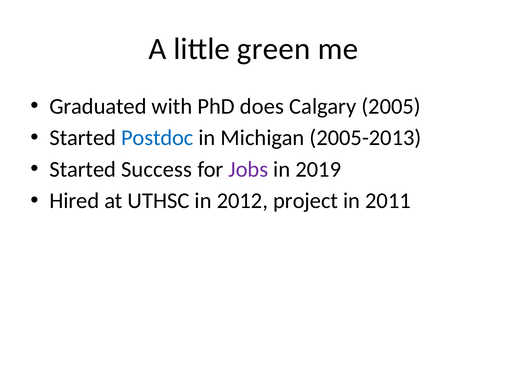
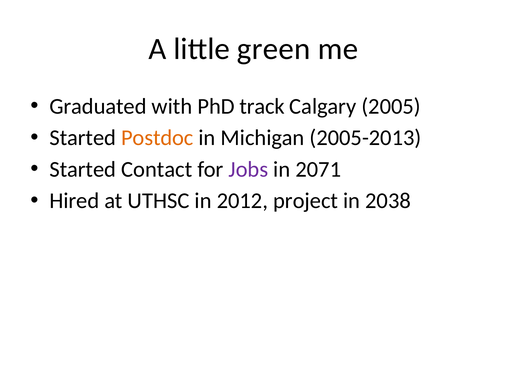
does: does -> track
Postdoc colour: blue -> orange
Success: Success -> Contact
2019: 2019 -> 2071
2011: 2011 -> 2038
